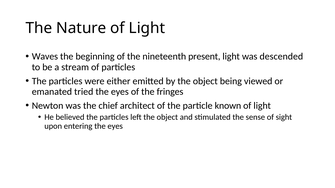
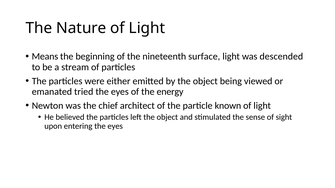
Waves: Waves -> Means
present: present -> surface
fringes: fringes -> energy
